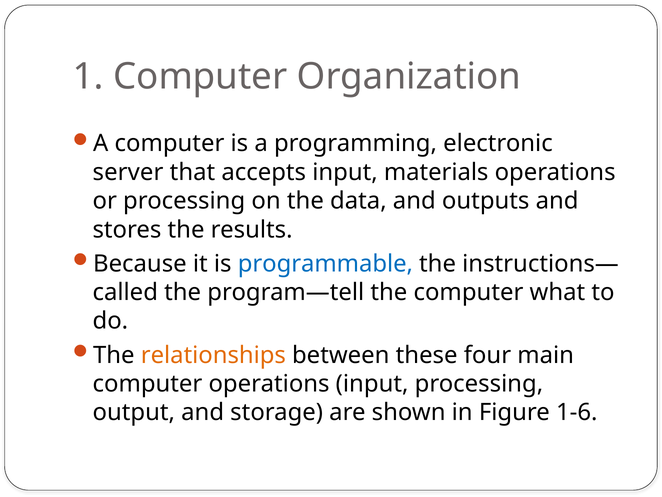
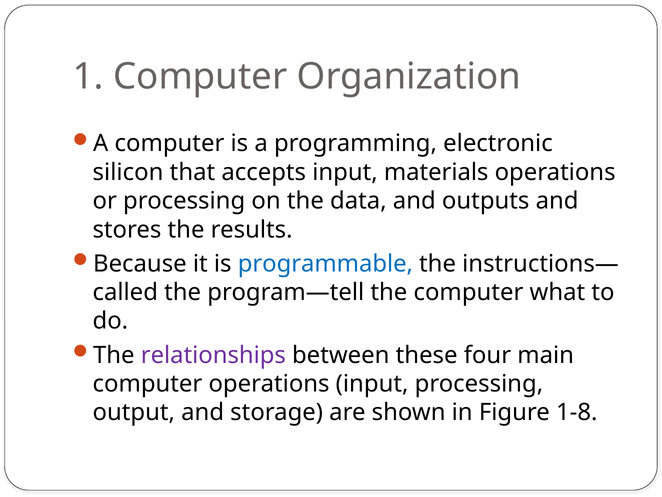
server: server -> silicon
relationships colour: orange -> purple
1-6: 1-6 -> 1-8
